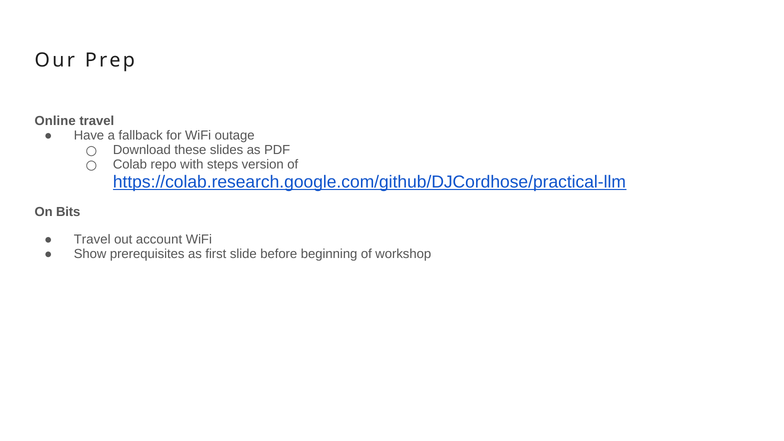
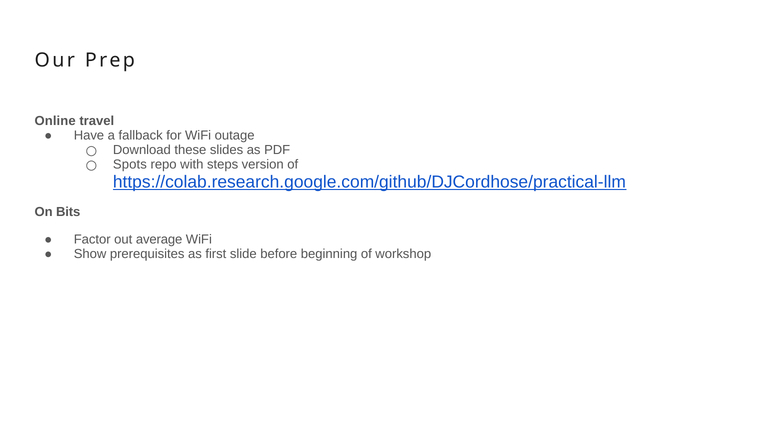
Colab: Colab -> Spots
Travel at (92, 239): Travel -> Factor
account: account -> average
